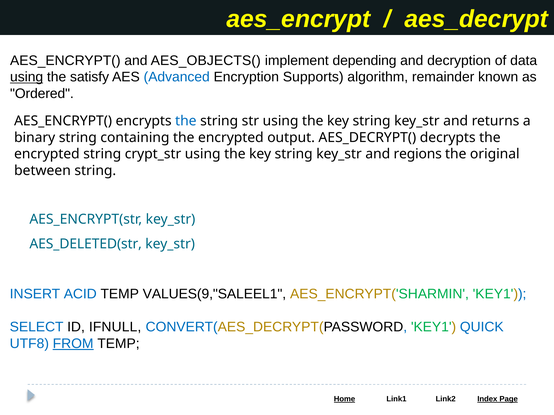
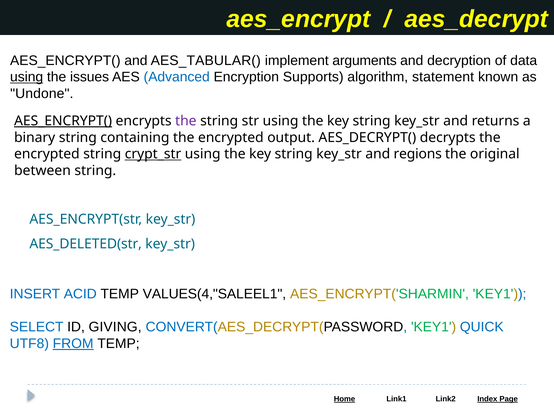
AES_OBJECTS(: AES_OBJECTS( -> AES_TABULAR(
depending: depending -> arguments
satisfy: satisfy -> issues
remainder: remainder -> statement
Ordered: Ordered -> Undone
AES_ENCRYPT( at (63, 121) underline: none -> present
the at (186, 121) colour: blue -> purple
crypt_str underline: none -> present
VALUES(9,"SALEEL1: VALUES(9,"SALEEL1 -> VALUES(4,"SALEEL1
IFNULL: IFNULL -> GIVING
